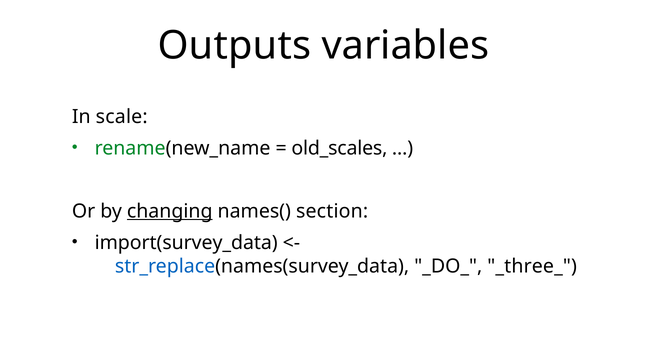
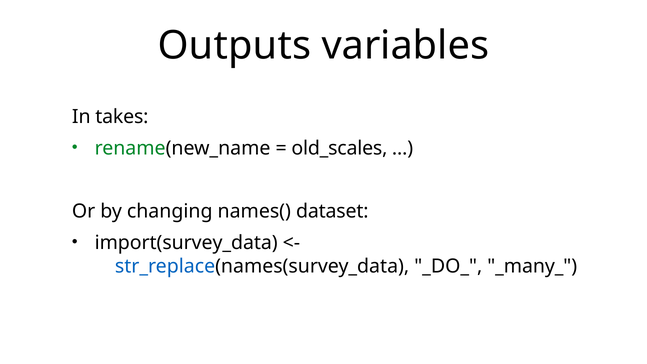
scale: scale -> takes
changing underline: present -> none
section: section -> dataset
_three_: _three_ -> _many_
